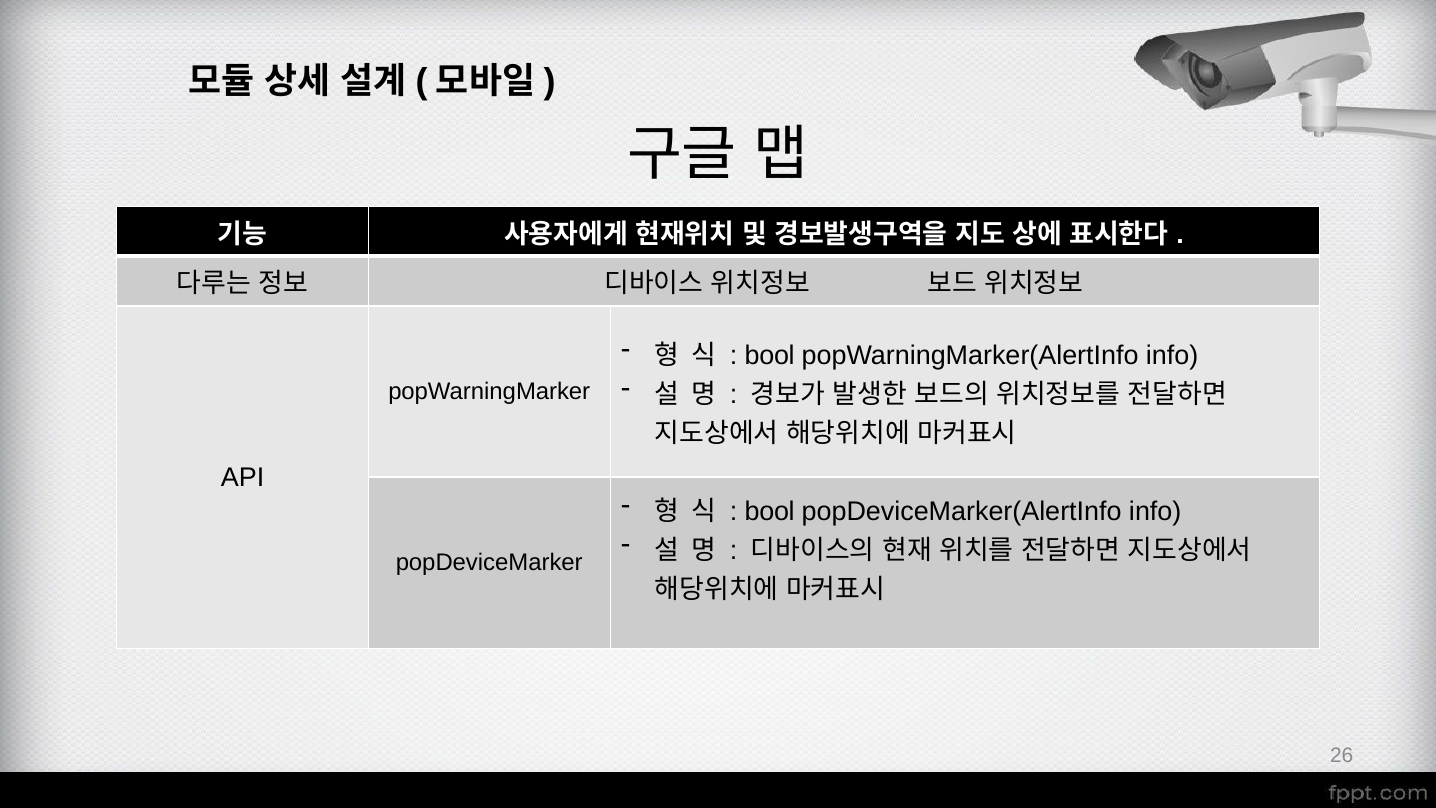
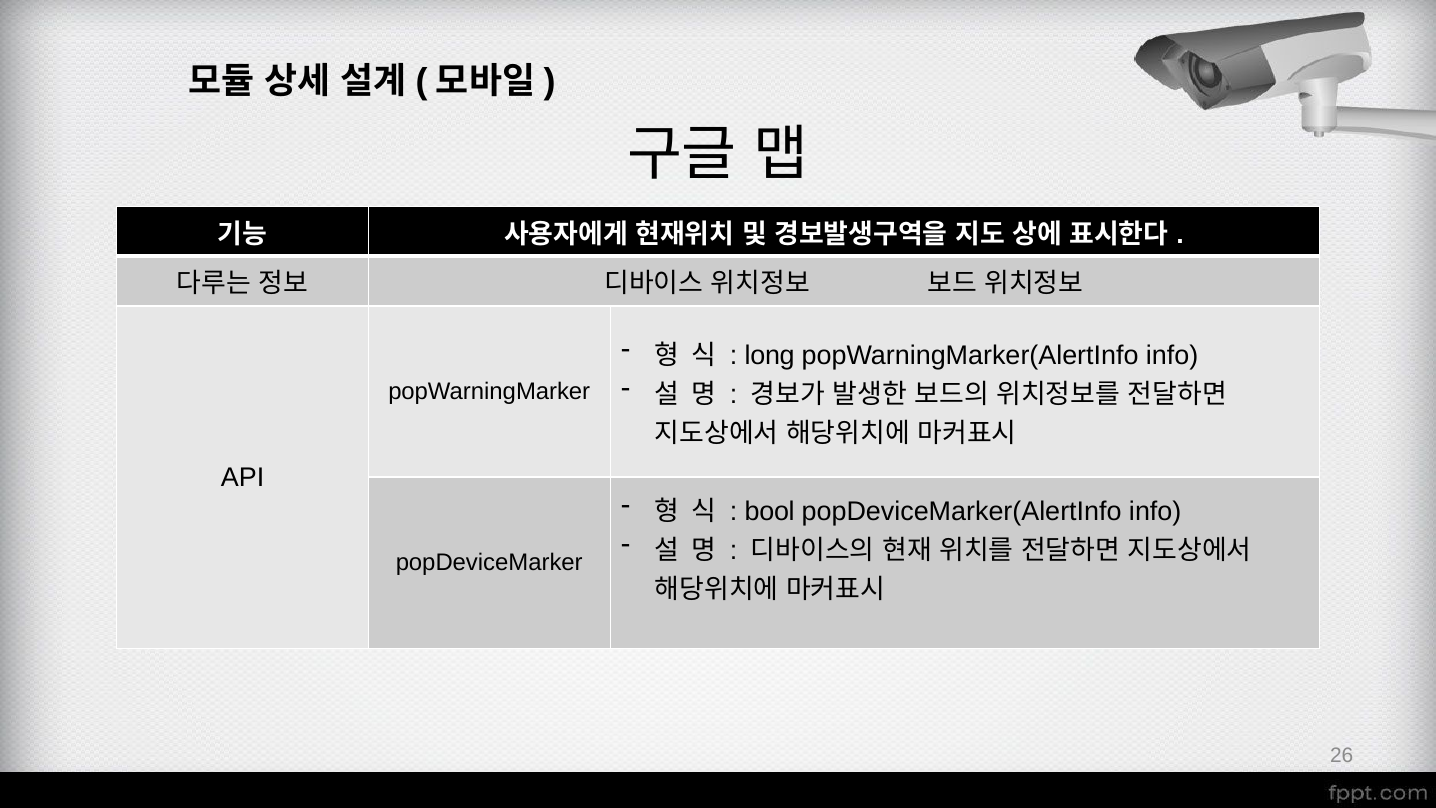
bool at (770, 355): bool -> long
